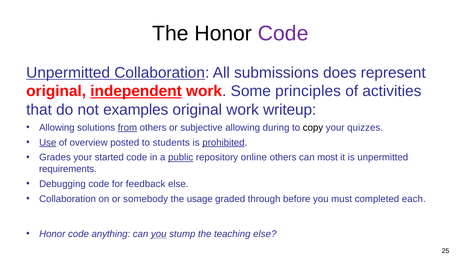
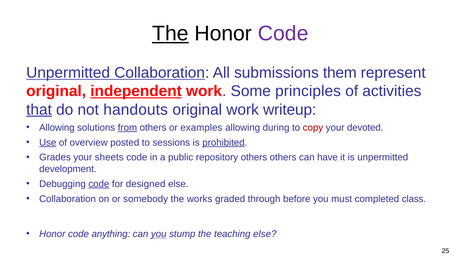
The at (170, 33) underline: none -> present
does: does -> them
that underline: none -> present
examples: examples -> handouts
subjective: subjective -> examples
copy colour: black -> red
quizzes: quizzes -> devoted
students: students -> sessions
started: started -> sheets
public underline: present -> none
repository online: online -> others
most: most -> have
requirements: requirements -> development
code at (99, 184) underline: none -> present
feedback: feedback -> designed
usage: usage -> works
each: each -> class
